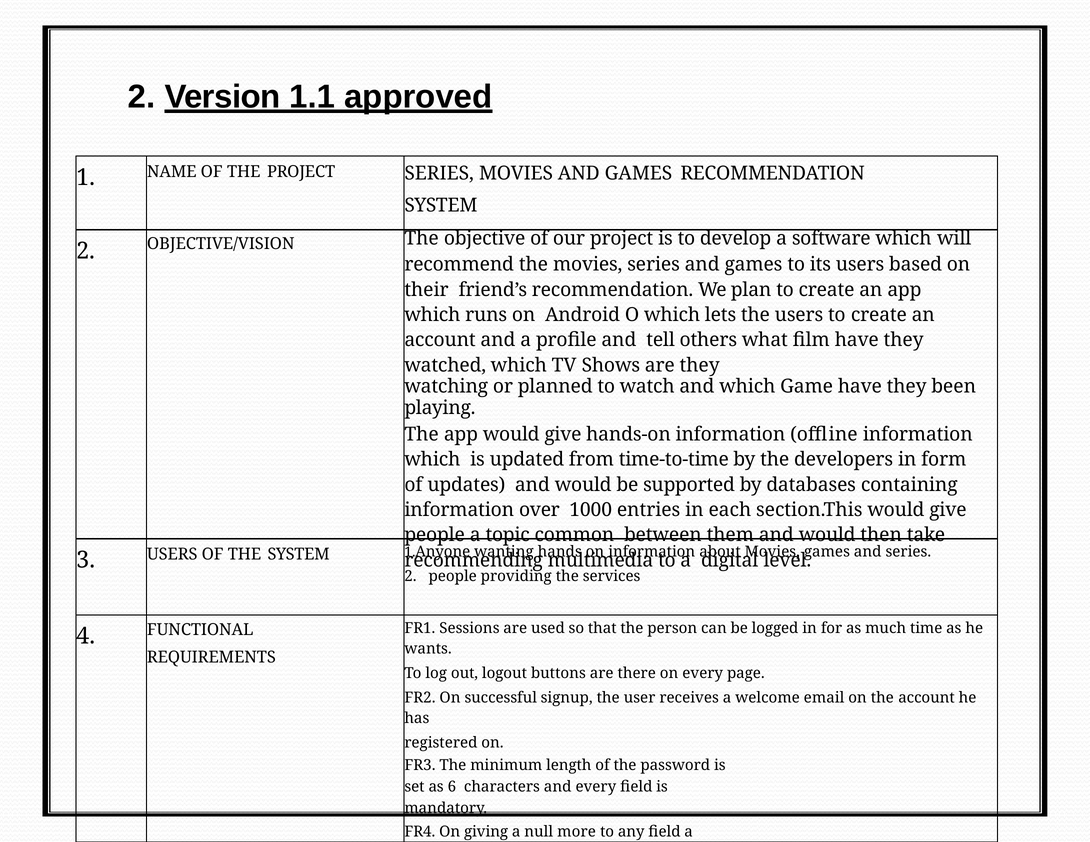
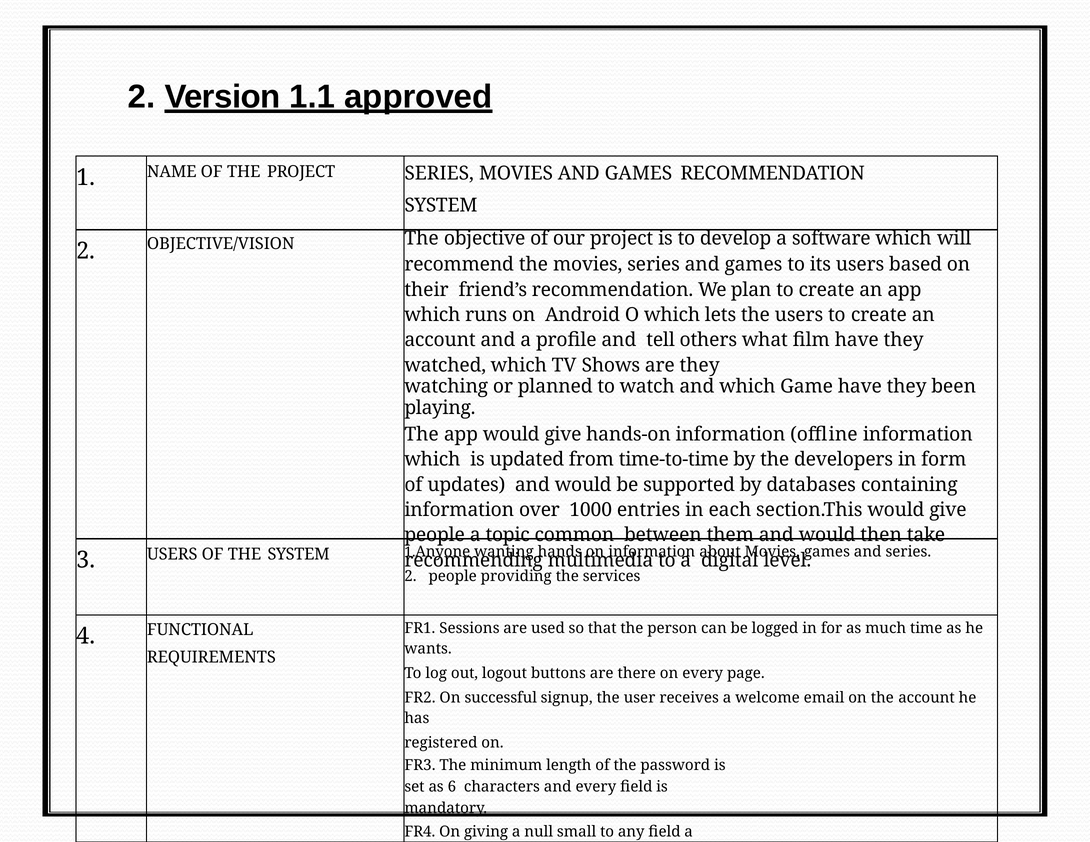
more: more -> small
